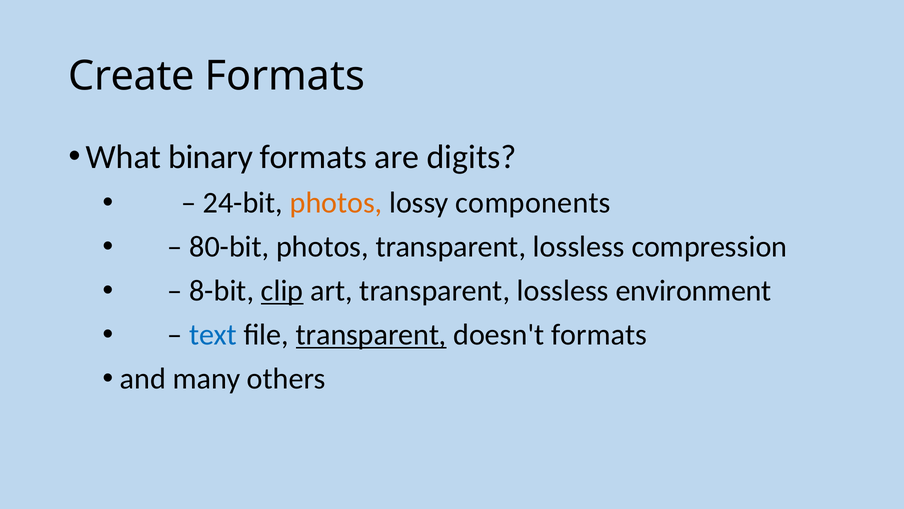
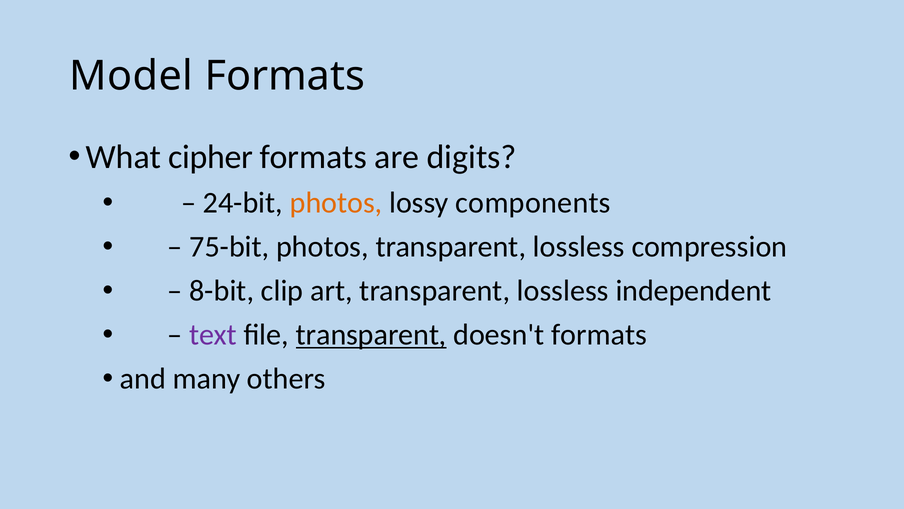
Create: Create -> Model
binary: binary -> cipher
80-bit: 80-bit -> 75-bit
clip underline: present -> none
environment: environment -> independent
text colour: blue -> purple
